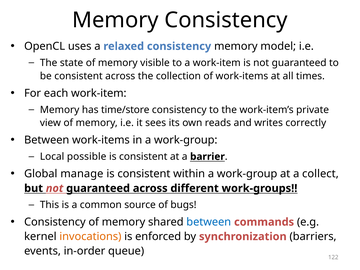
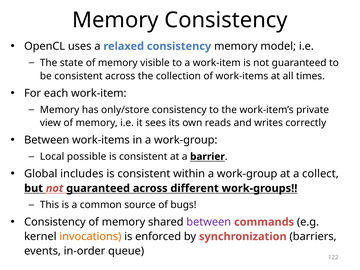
time/store: time/store -> only/store
manage: manage -> includes
between at (209, 222) colour: blue -> purple
